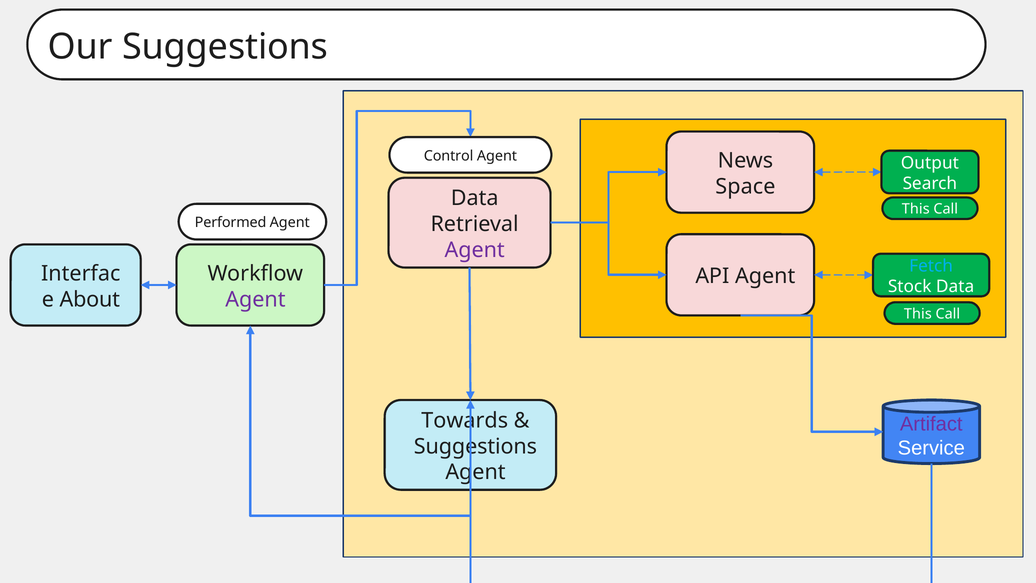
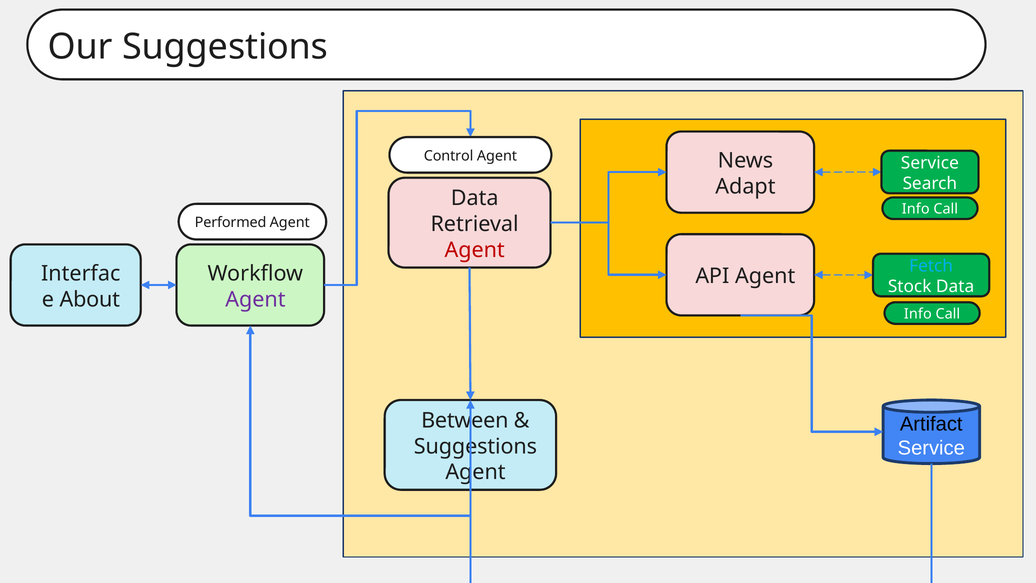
Agent Output: Output -> Service
Space: Space -> Adapt
This at (916, 209): This -> Info
Agent at (475, 250) colour: purple -> red
This at (918, 314): This -> Info
Towards: Towards -> Between
Artifact colour: purple -> black
